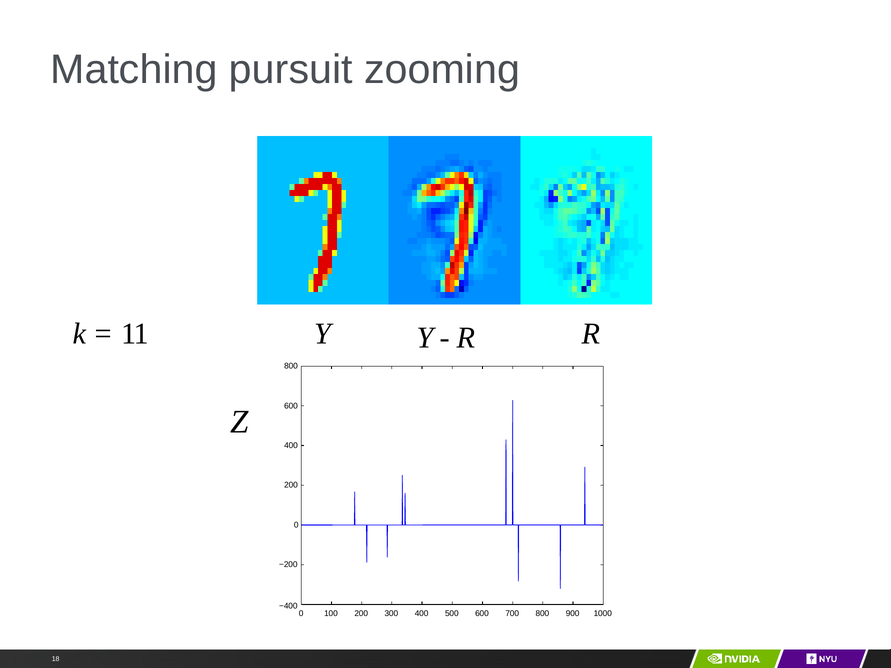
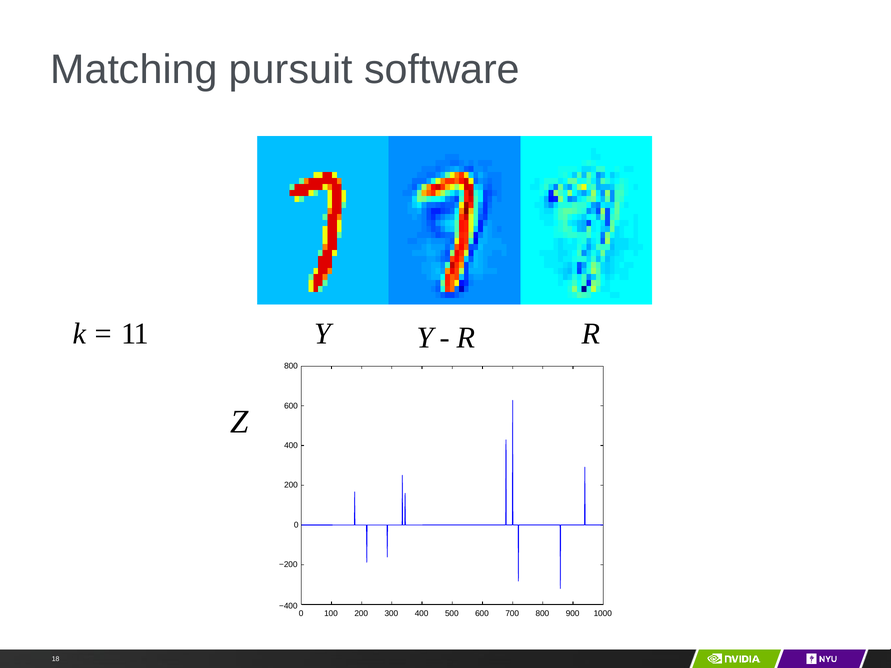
zooming: zooming -> software
